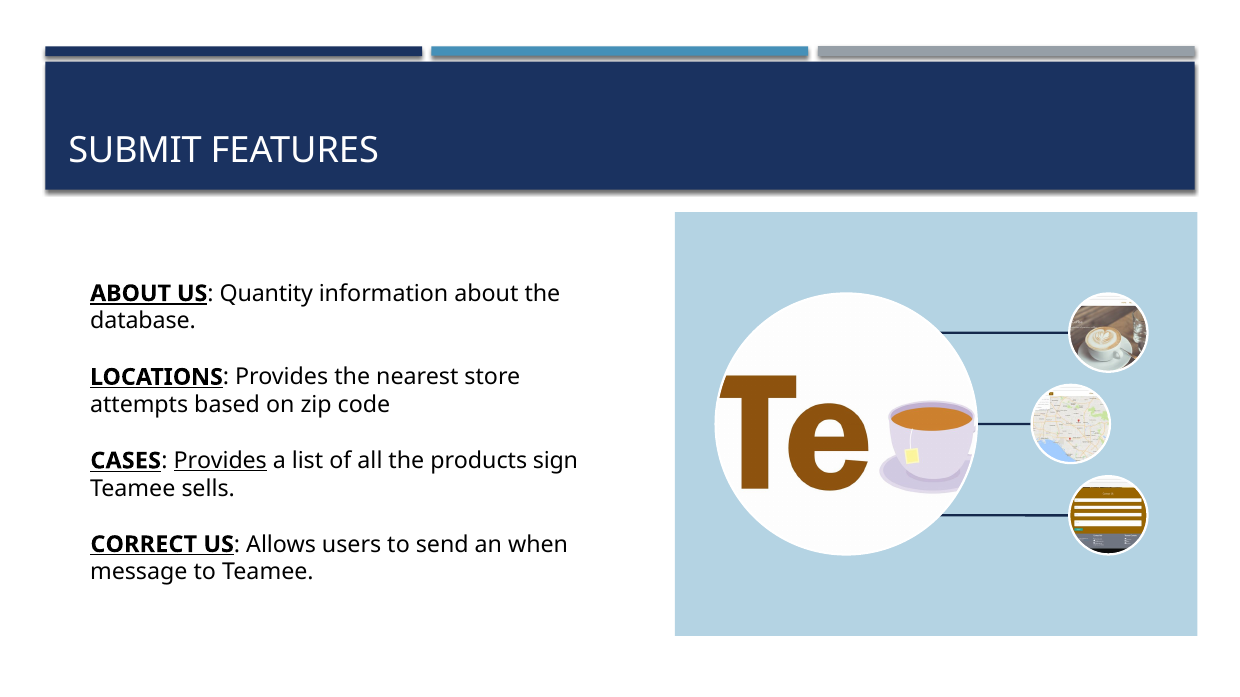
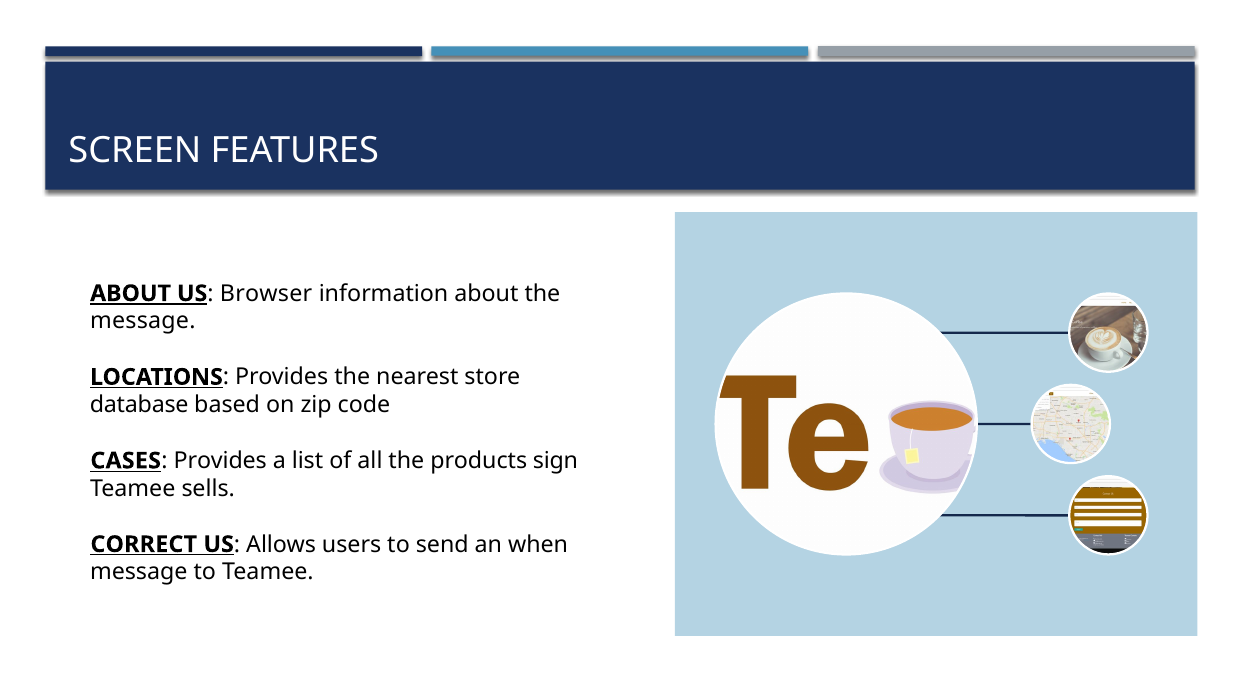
SUBMIT: SUBMIT -> SCREEN
Quantity: Quantity -> Browser
database at (143, 322): database -> message
attempts: attempts -> database
Provides at (220, 461) underline: present -> none
